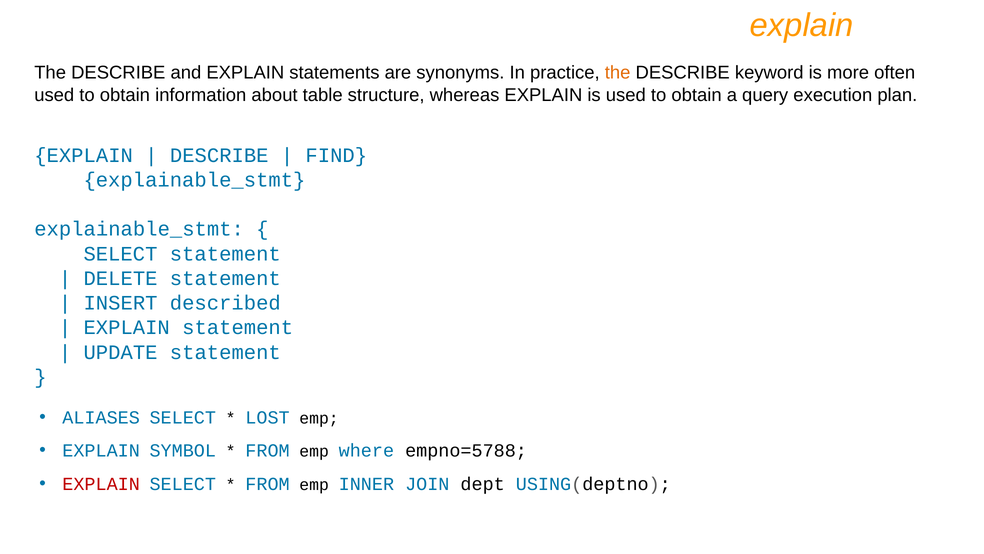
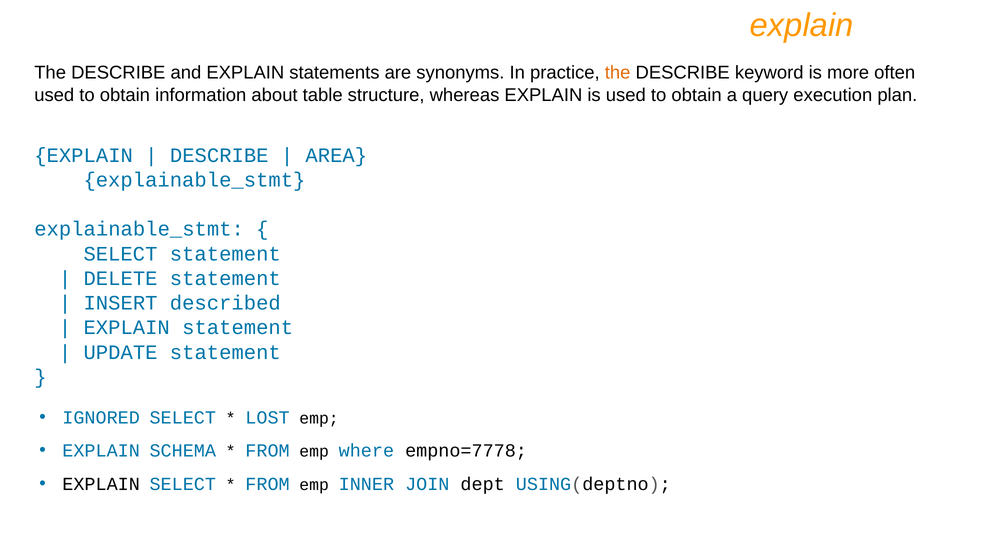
FIND: FIND -> AREA
ALIASES: ALIASES -> IGNORED
SYMBOL: SYMBOL -> SCHEMA
empno=5788: empno=5788 -> empno=7778
EXPLAIN at (101, 484) colour: red -> black
